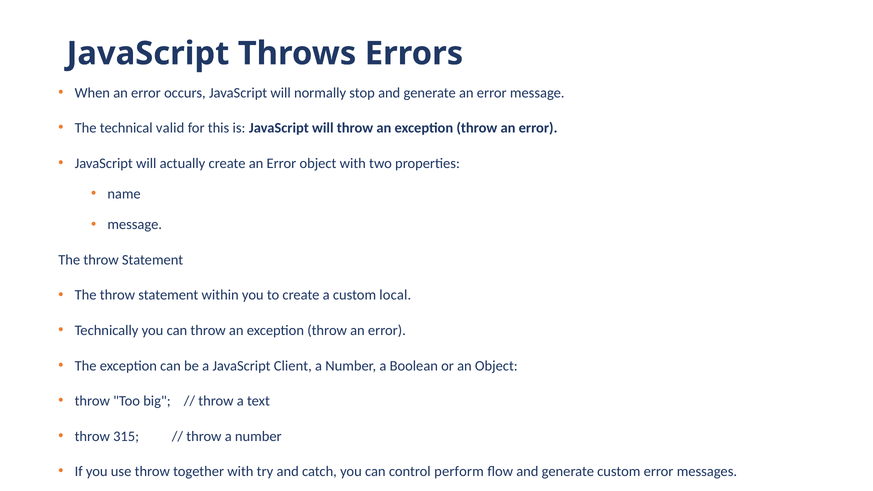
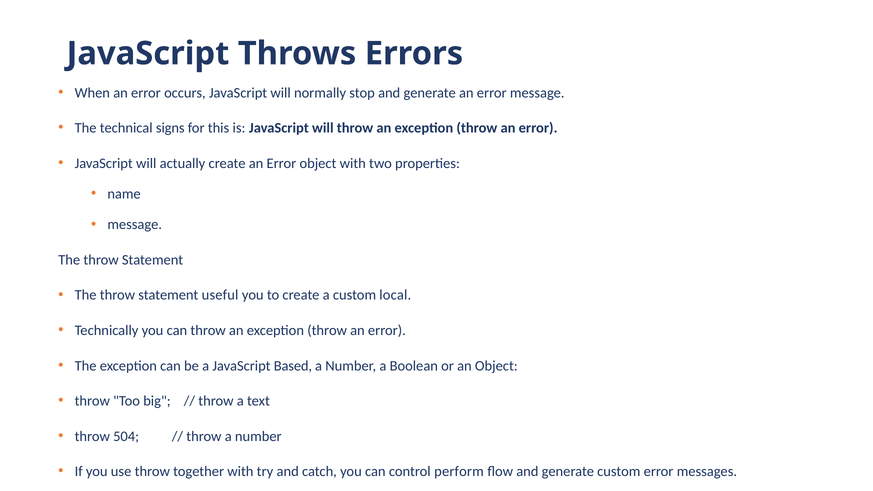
valid: valid -> signs
within: within -> useful
Client: Client -> Based
315: 315 -> 504
